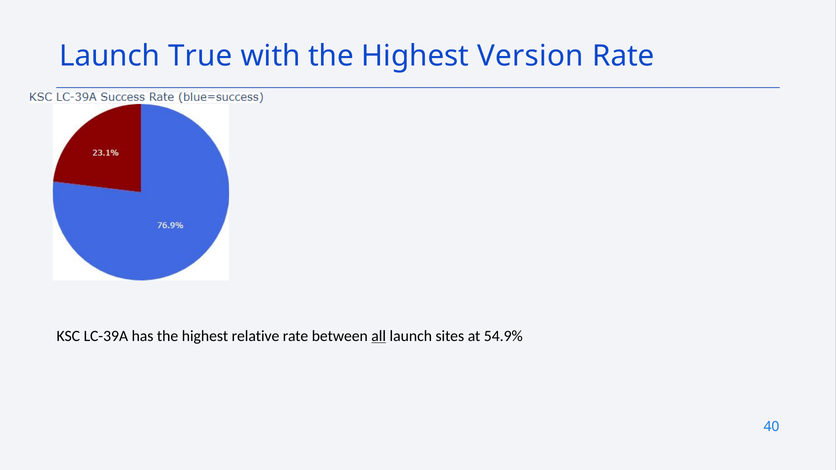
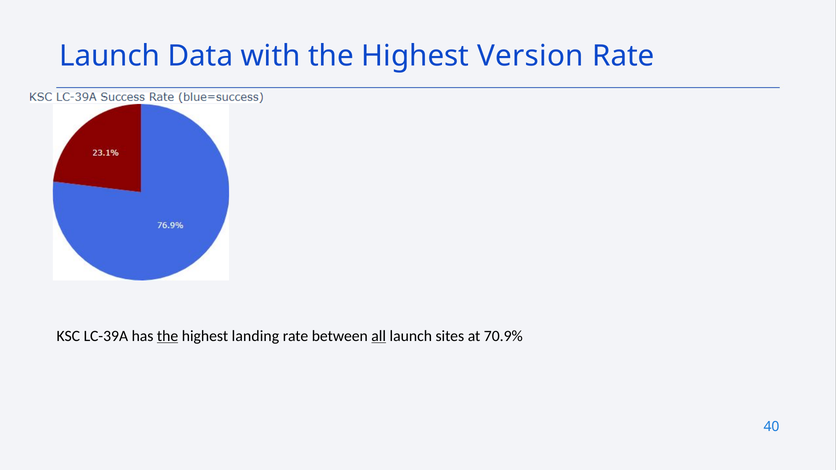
True: True -> Data
the at (168, 336) underline: none -> present
relative: relative -> landing
54.9%: 54.9% -> 70.9%
